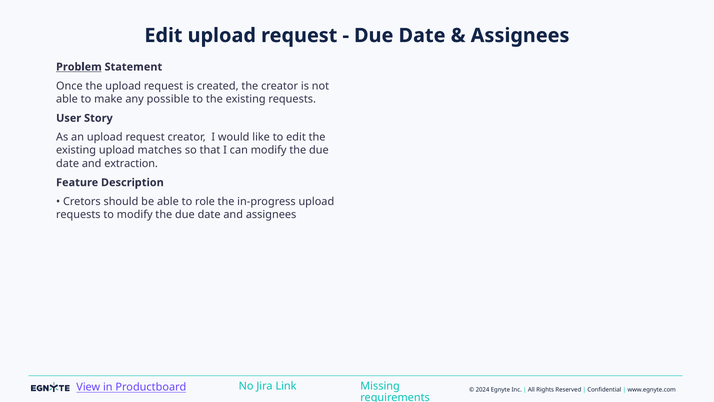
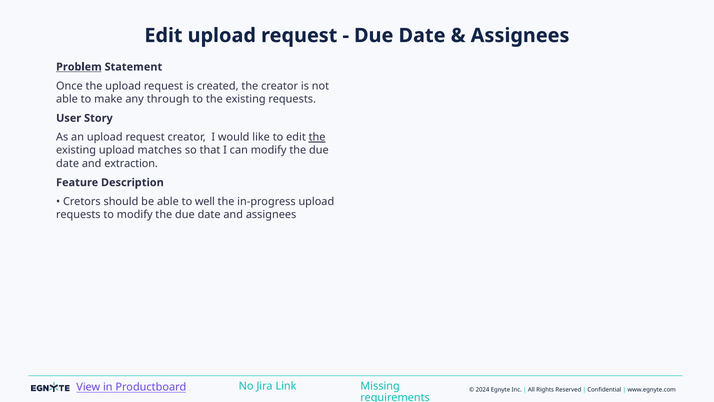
possible: possible -> through
the at (317, 137) underline: none -> present
role: role -> well
